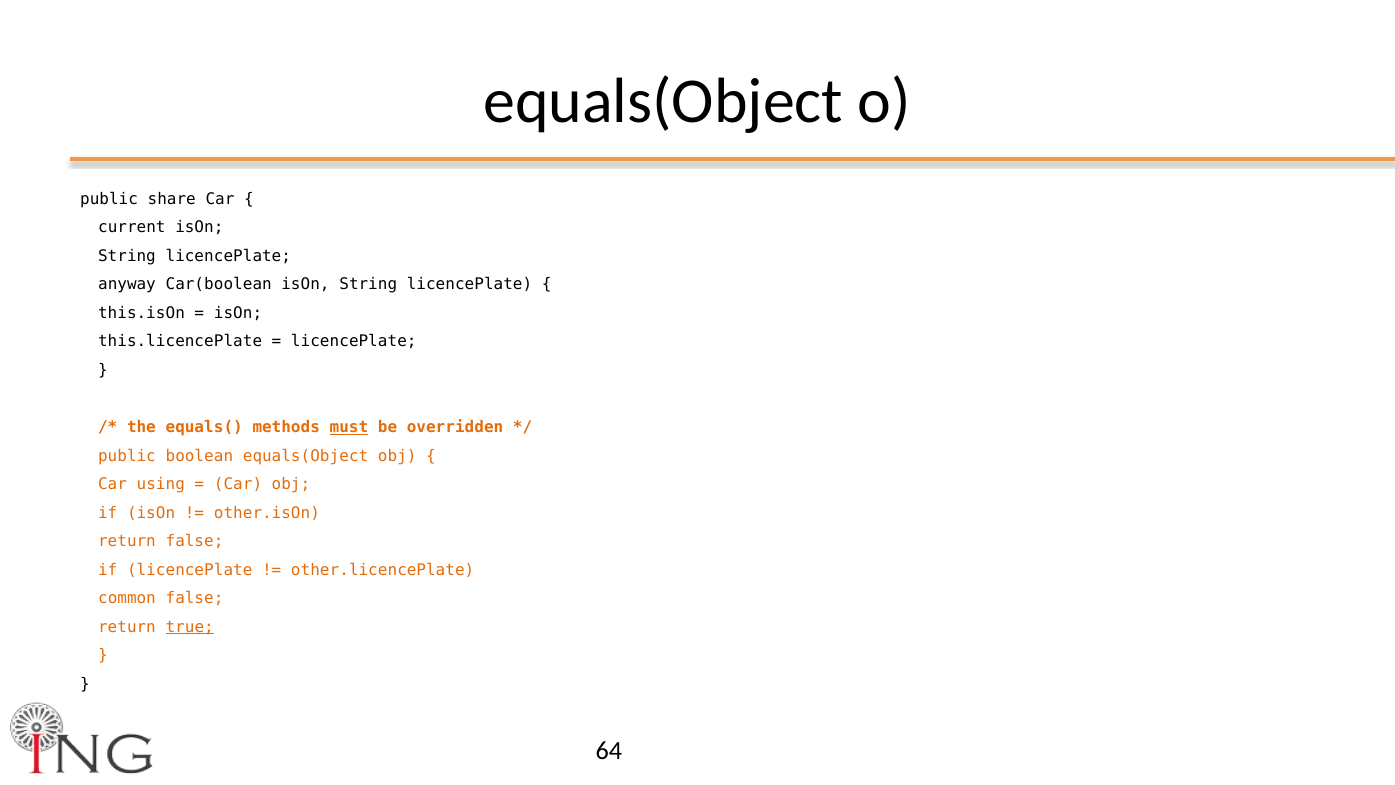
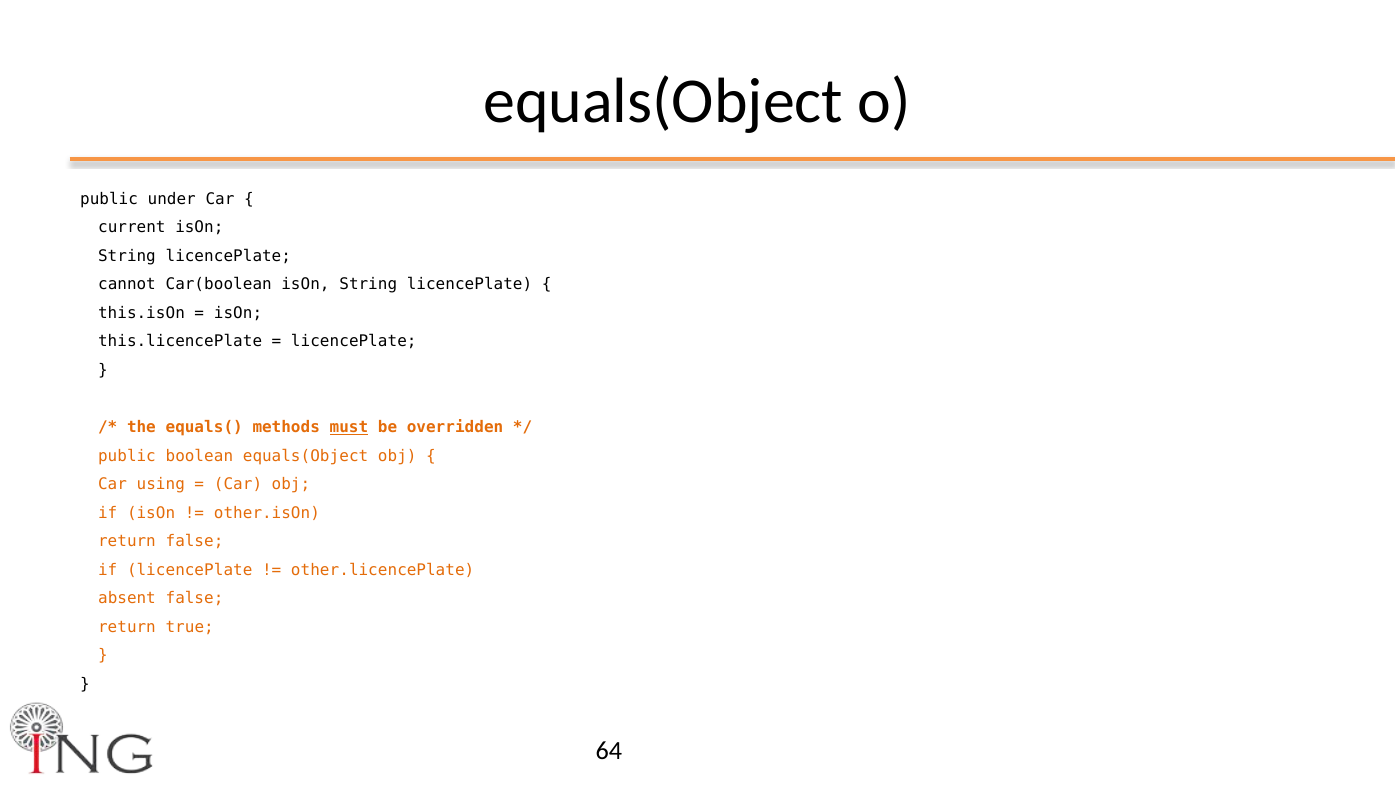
share: share -> under
anyway: anyway -> cannot
common: common -> absent
true underline: present -> none
